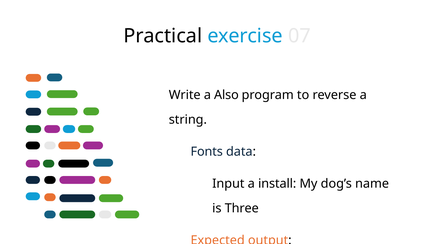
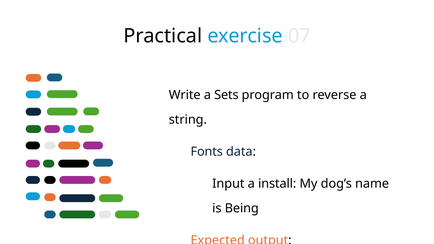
Also: Also -> Sets
Three: Three -> Being
